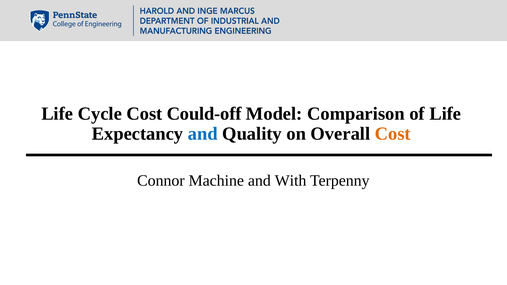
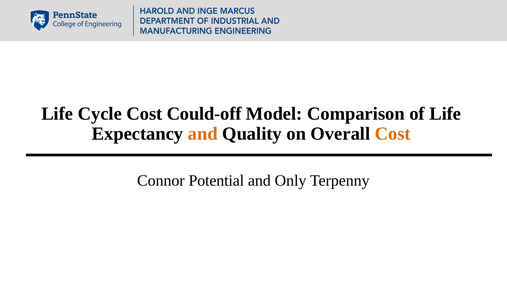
and at (203, 134) colour: blue -> orange
Machine: Machine -> Potential
With: With -> Only
